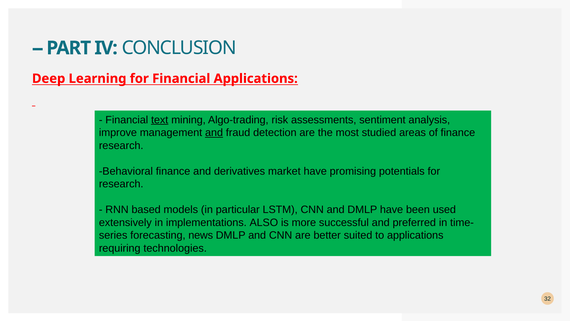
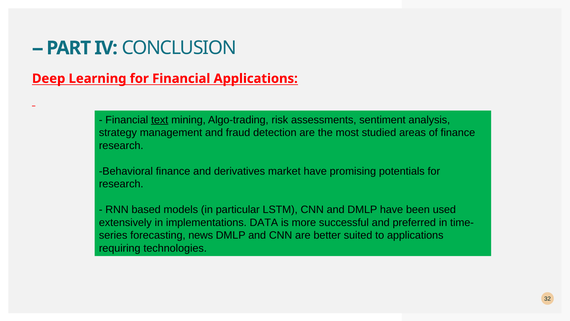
improve: improve -> strategy
and at (214, 133) underline: present -> none
ALSO: ALSO -> DATA
